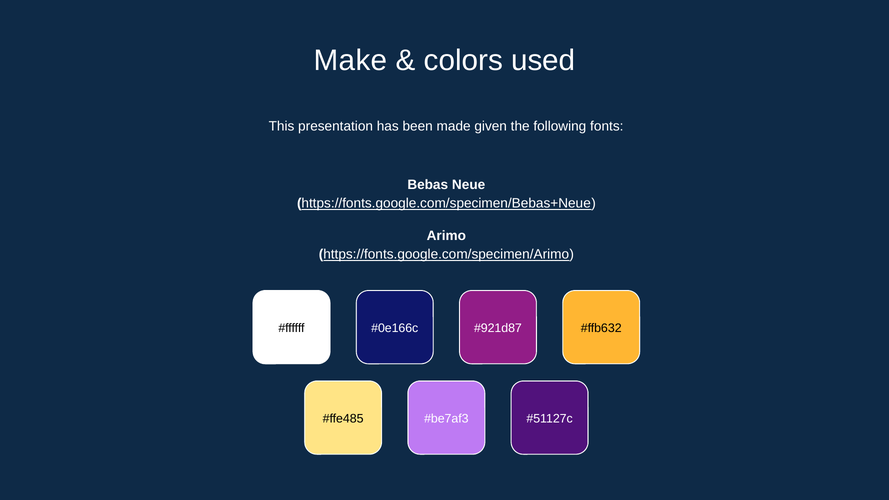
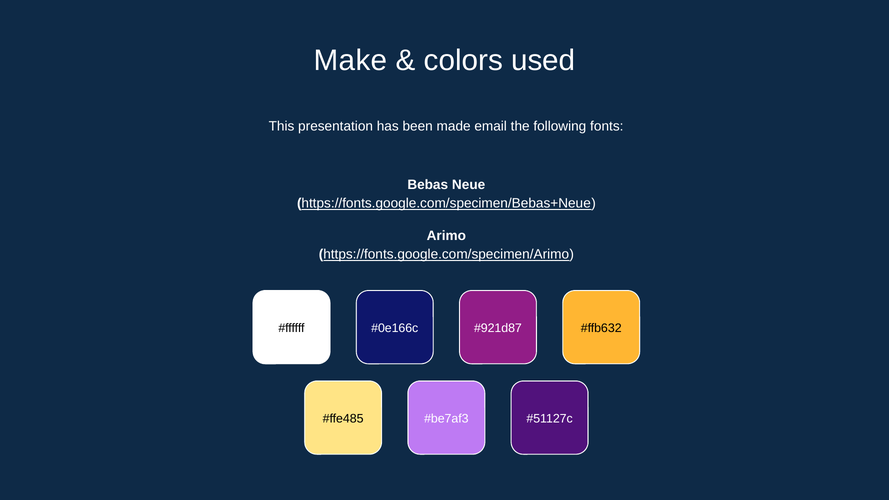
given: given -> email
